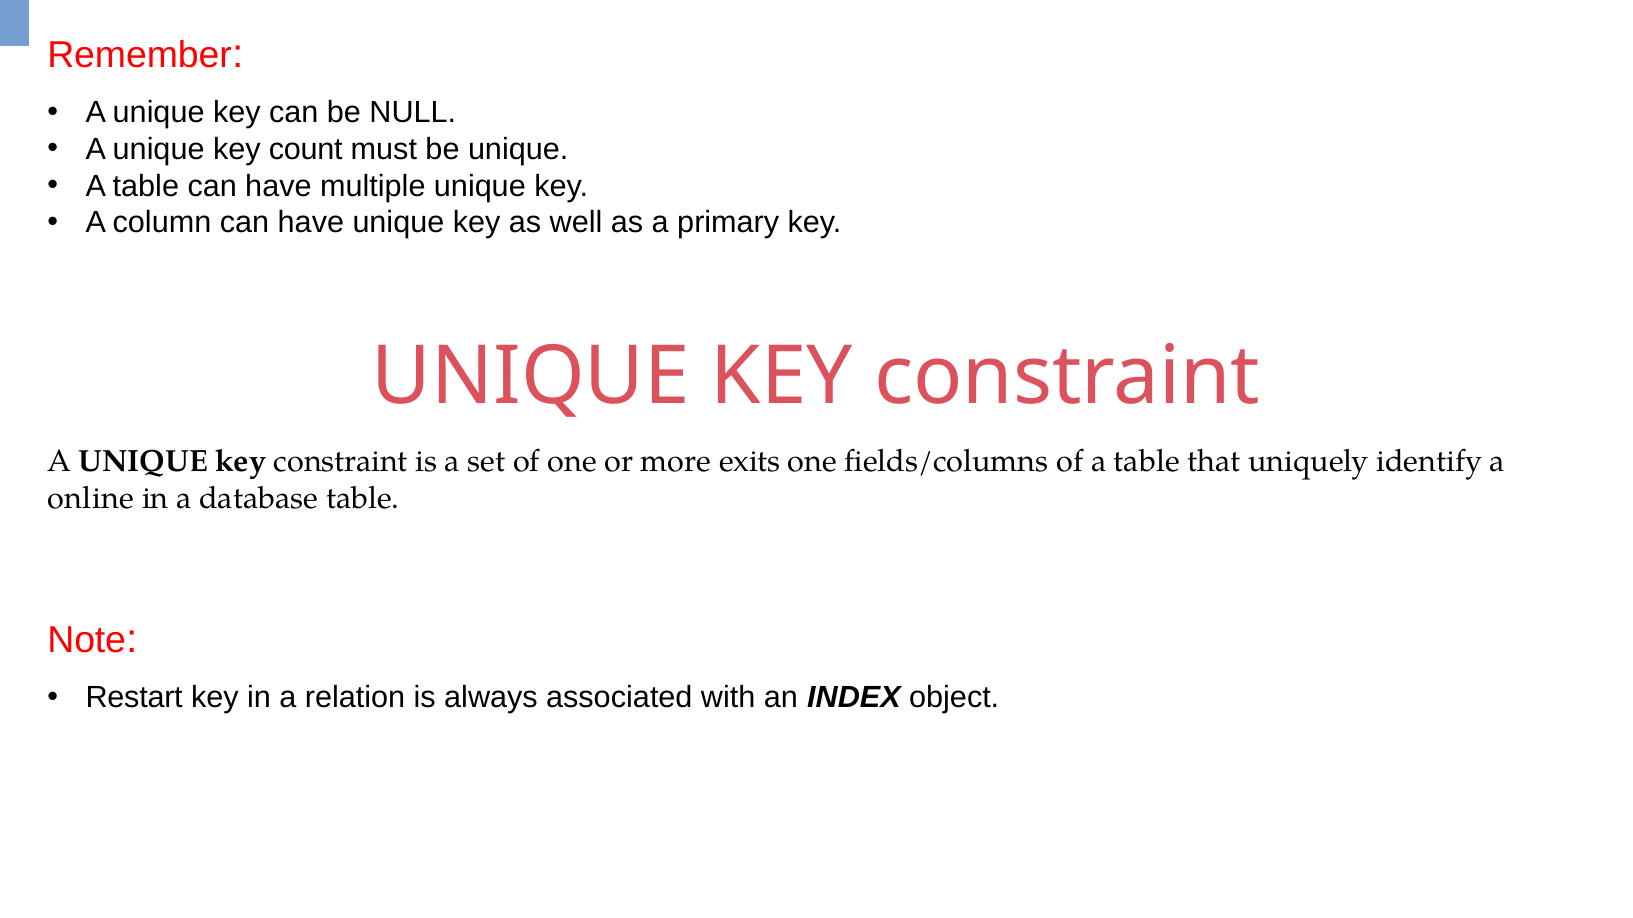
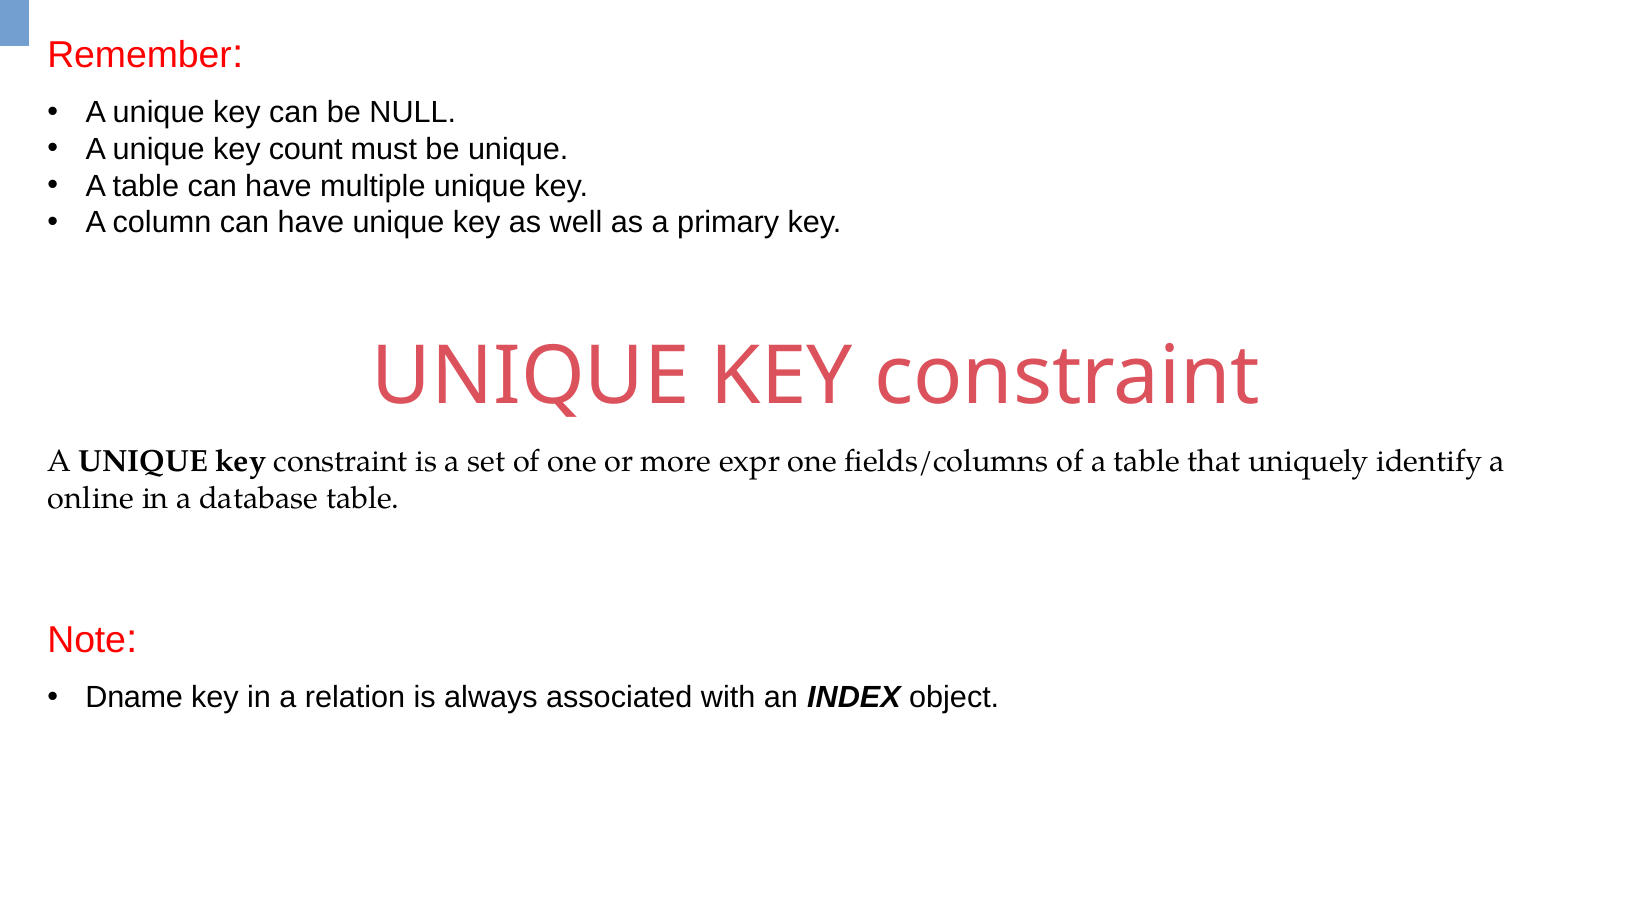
exits: exits -> expr
Restart: Restart -> Dname
